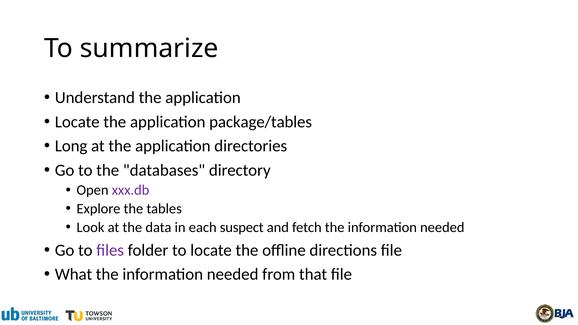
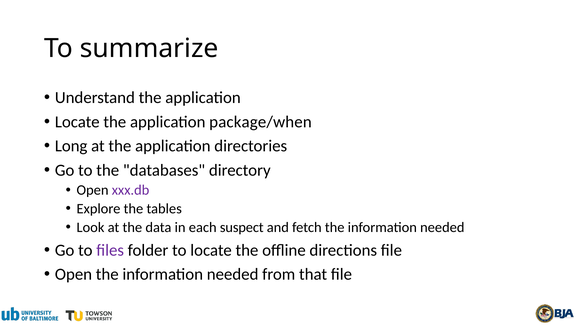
package/tables: package/tables -> package/when
What at (74, 275): What -> Open
